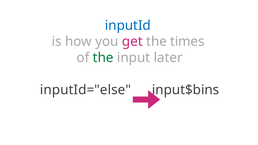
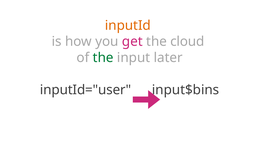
inputId colour: blue -> orange
times: times -> cloud
inputId="else: inputId="else -> inputId="user
